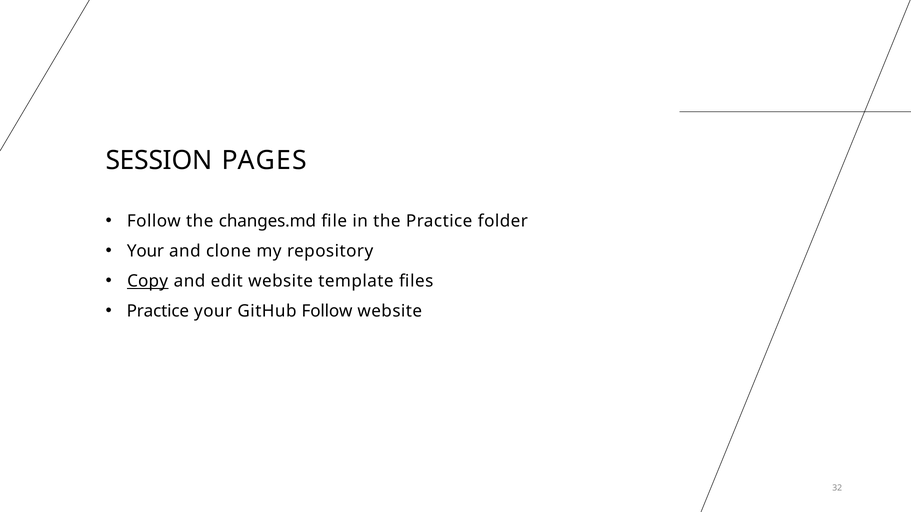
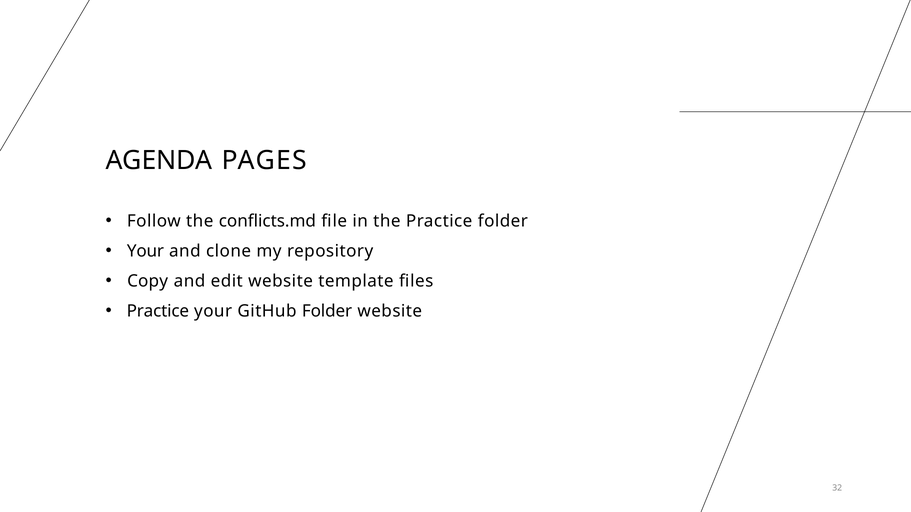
SESSION: SESSION -> AGENDA
changes.md: changes.md -> conflicts.md
Copy underline: present -> none
GitHub Follow: Follow -> Folder
